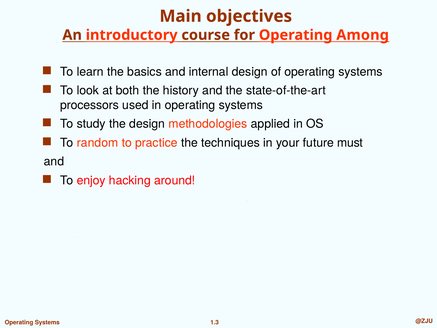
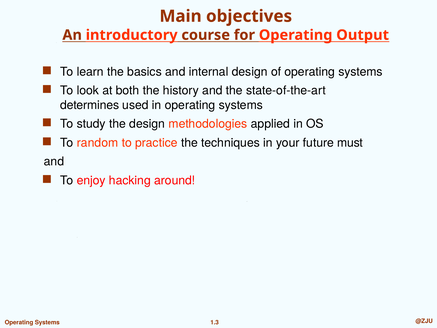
Among: Among -> Output
processors: processors -> determines
